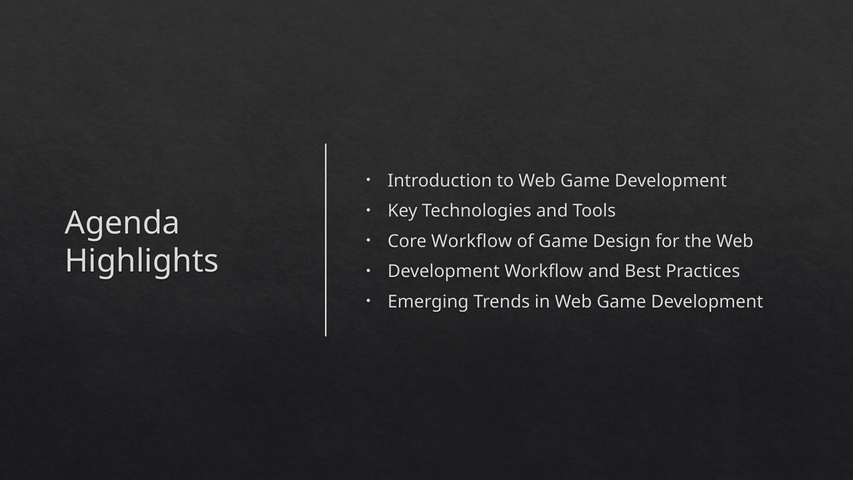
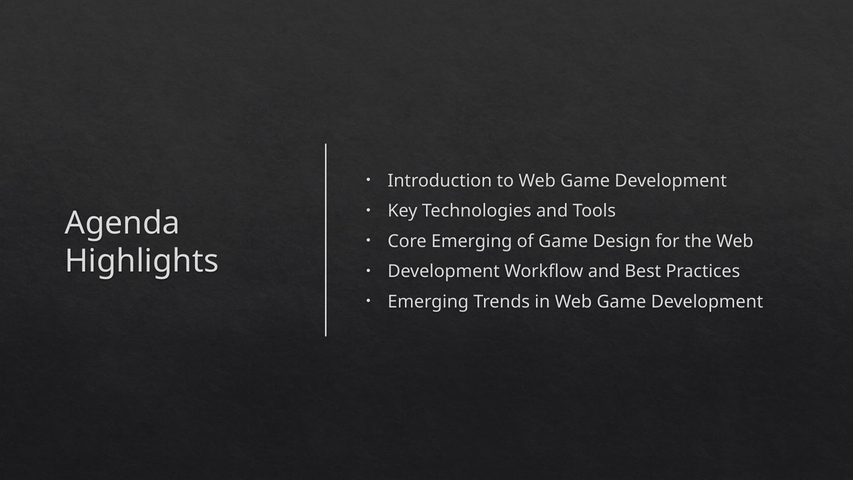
Core Workflow: Workflow -> Emerging
